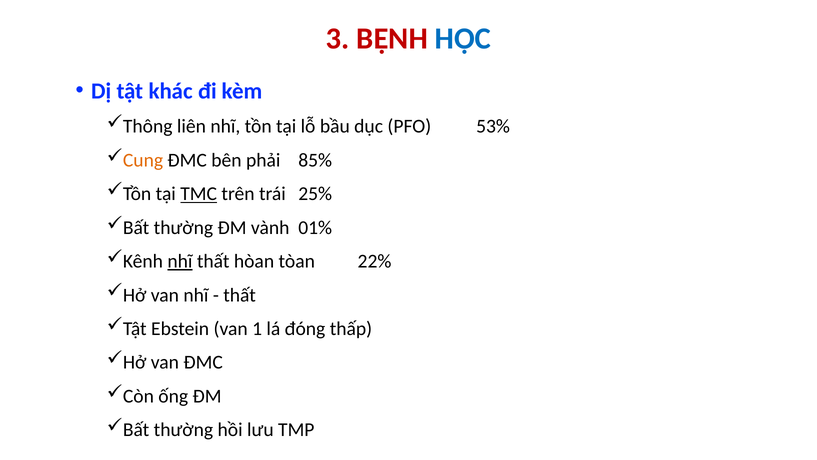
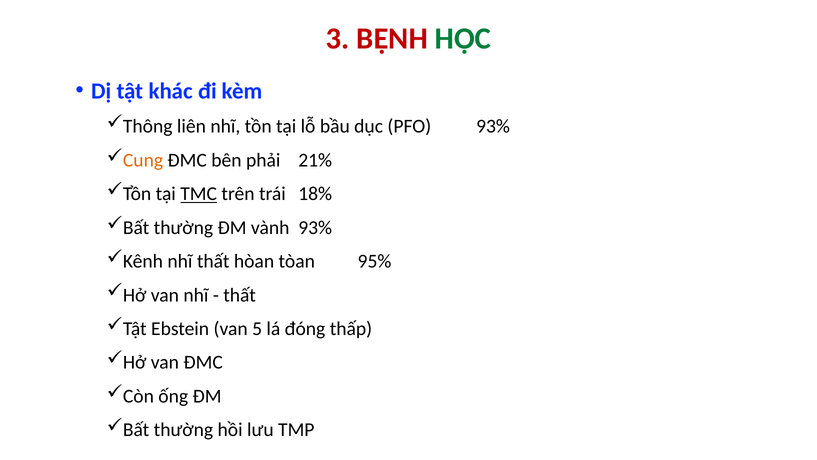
HỌC colour: blue -> green
PFO 53%: 53% -> 93%
85%: 85% -> 21%
25%: 25% -> 18%
vành 01%: 01% -> 93%
nhĩ at (180, 261) underline: present -> none
22%: 22% -> 95%
1: 1 -> 5
